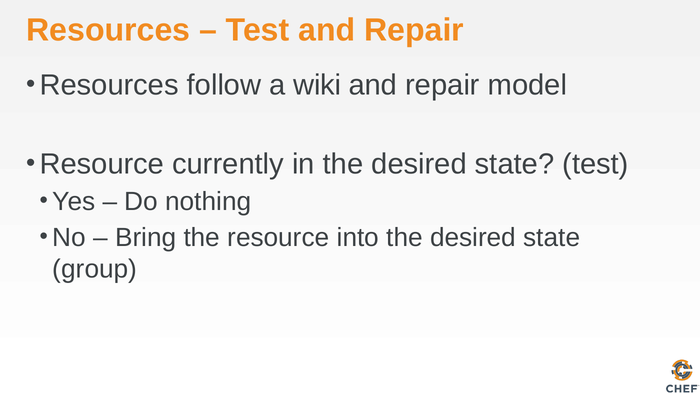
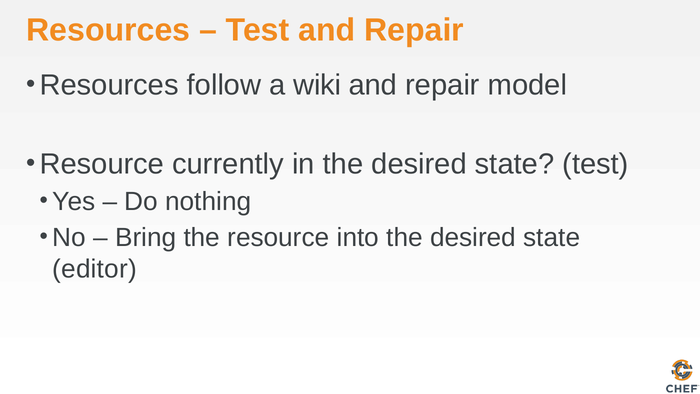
group: group -> editor
